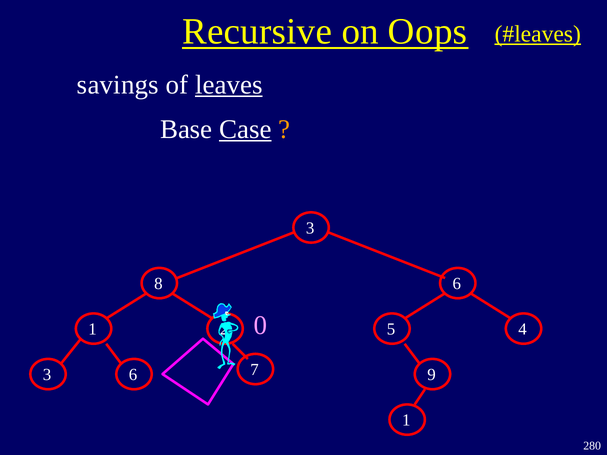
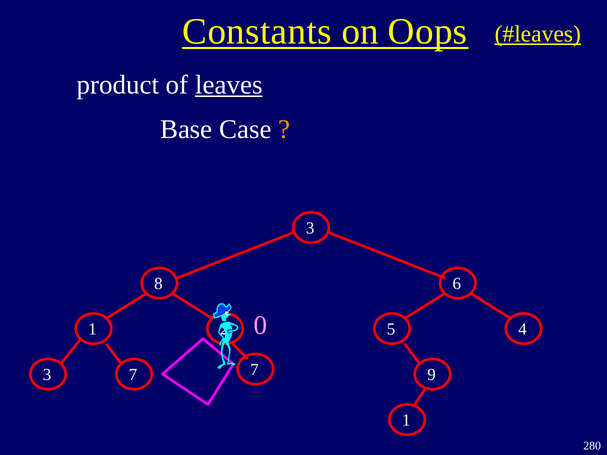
Recursive: Recursive -> Constants
savings: savings -> product
Case underline: present -> none
3 6: 6 -> 7
